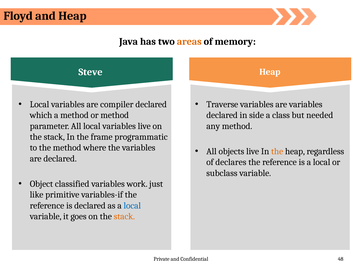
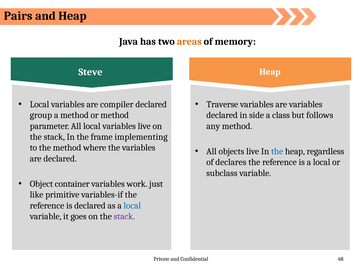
Floyd: Floyd -> Pairs
which: which -> group
needed: needed -> follows
programmatic: programmatic -> implementing
the at (277, 152) colour: orange -> blue
classified: classified -> container
stack at (124, 217) colour: orange -> purple
